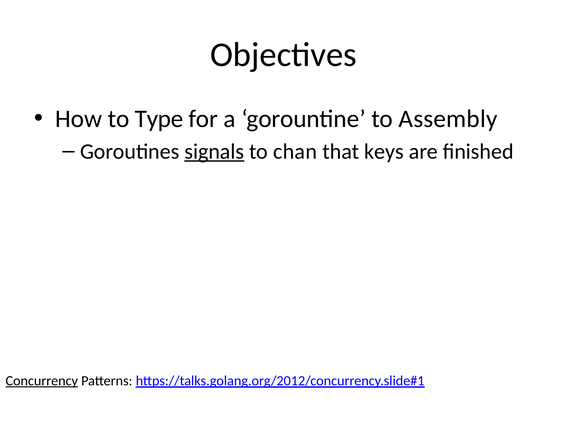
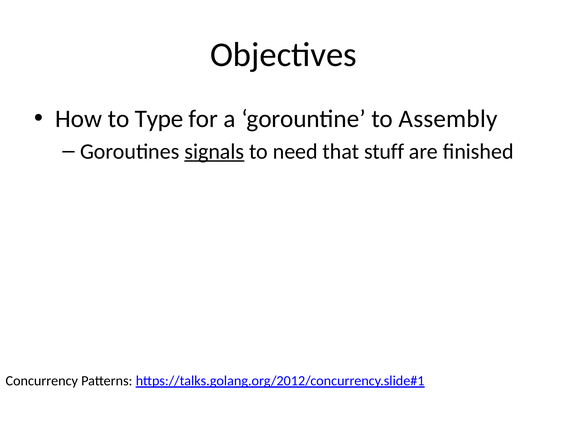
chan: chan -> need
keys: keys -> stuff
Concurrency underline: present -> none
